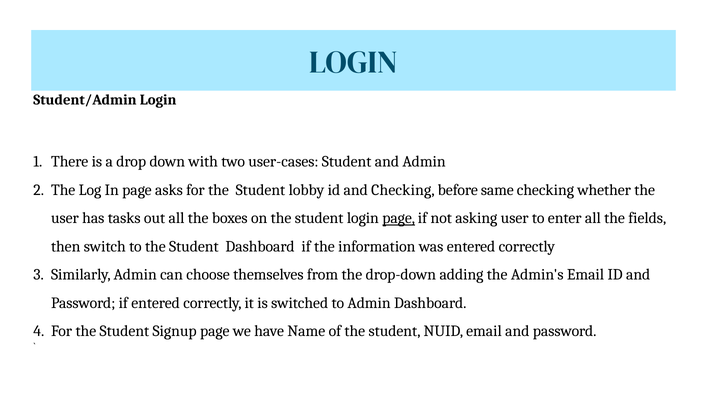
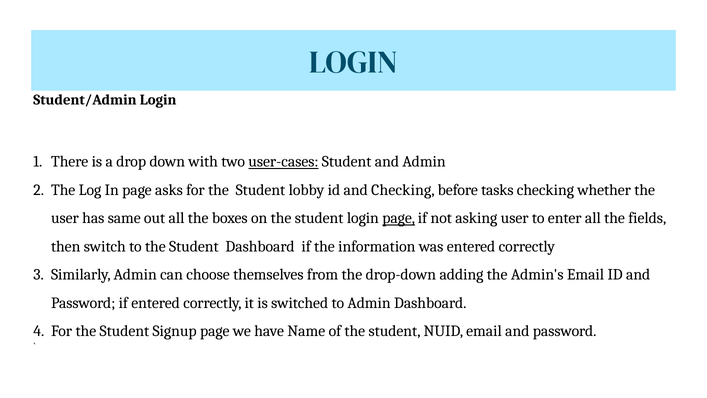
user-cases underline: none -> present
same: same -> tasks
tasks: tasks -> same
